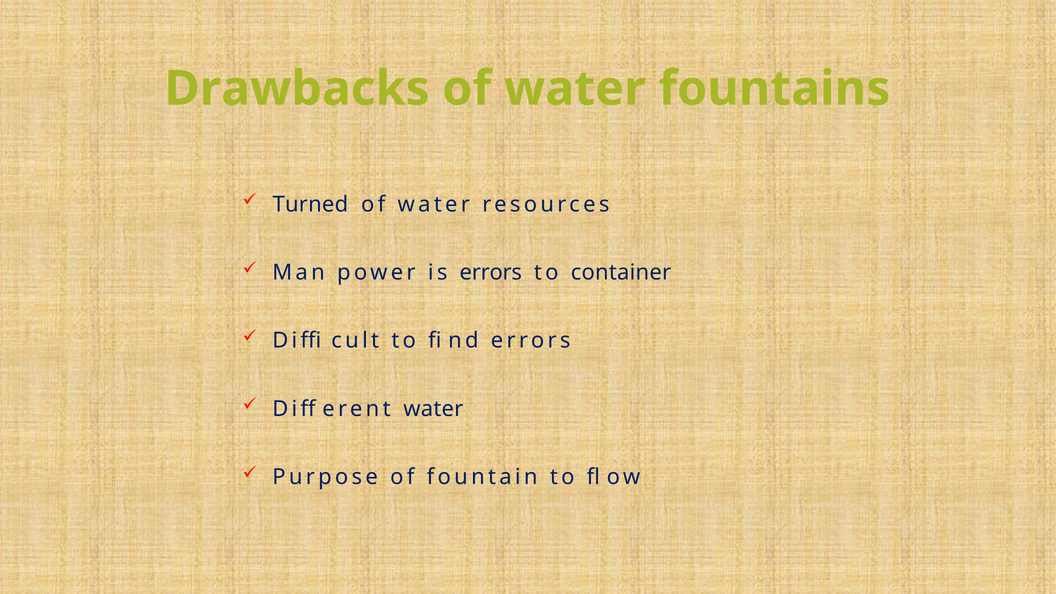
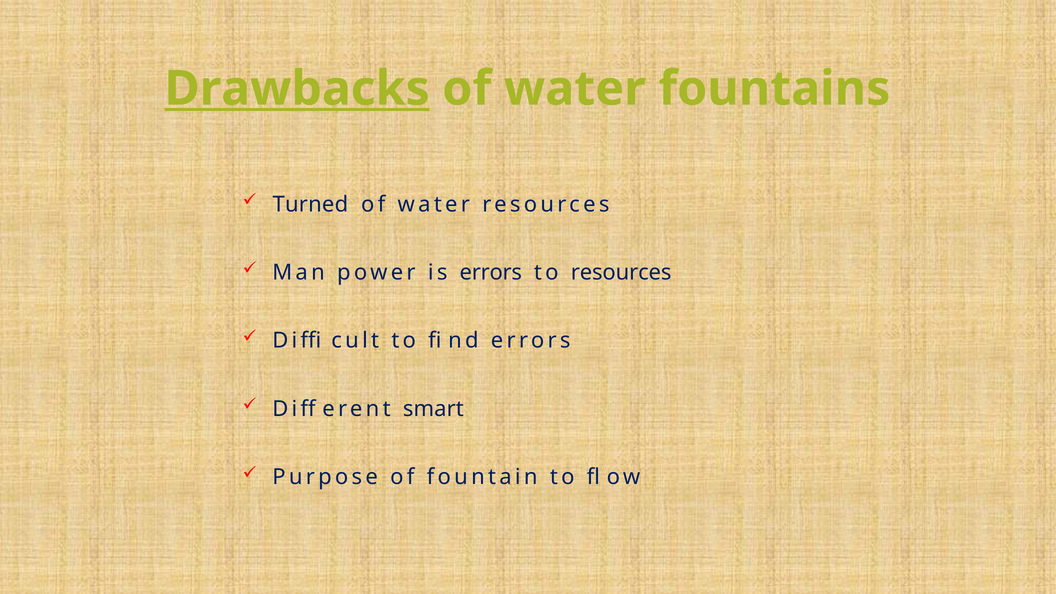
Drawbacks underline: none -> present
to container: container -> resources
water at (433, 409): water -> smart
